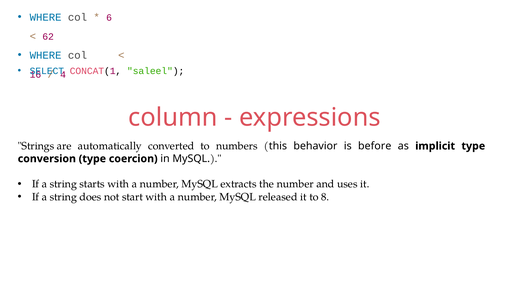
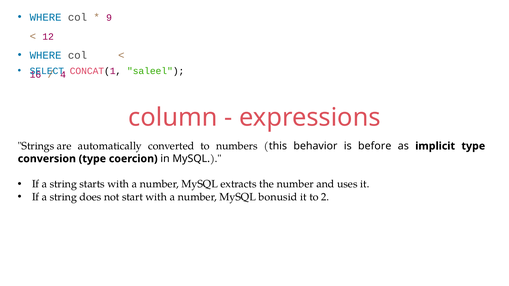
6: 6 -> 9
62: 62 -> 12
released: released -> bonusid
8: 8 -> 2
